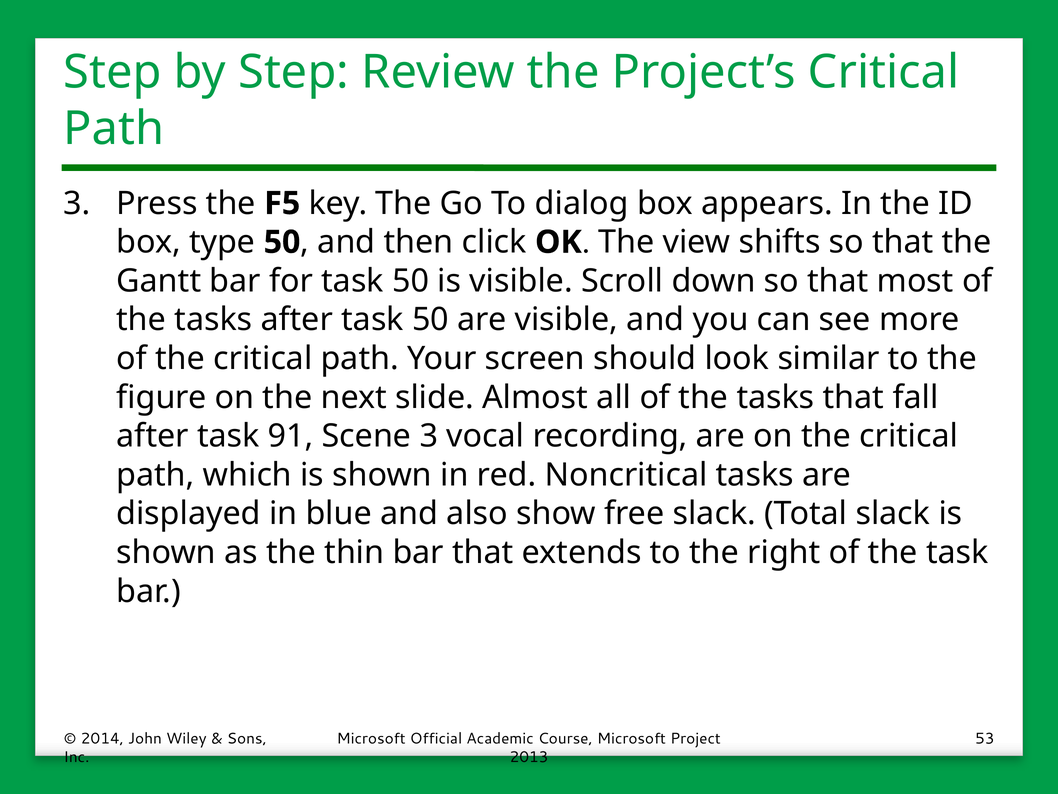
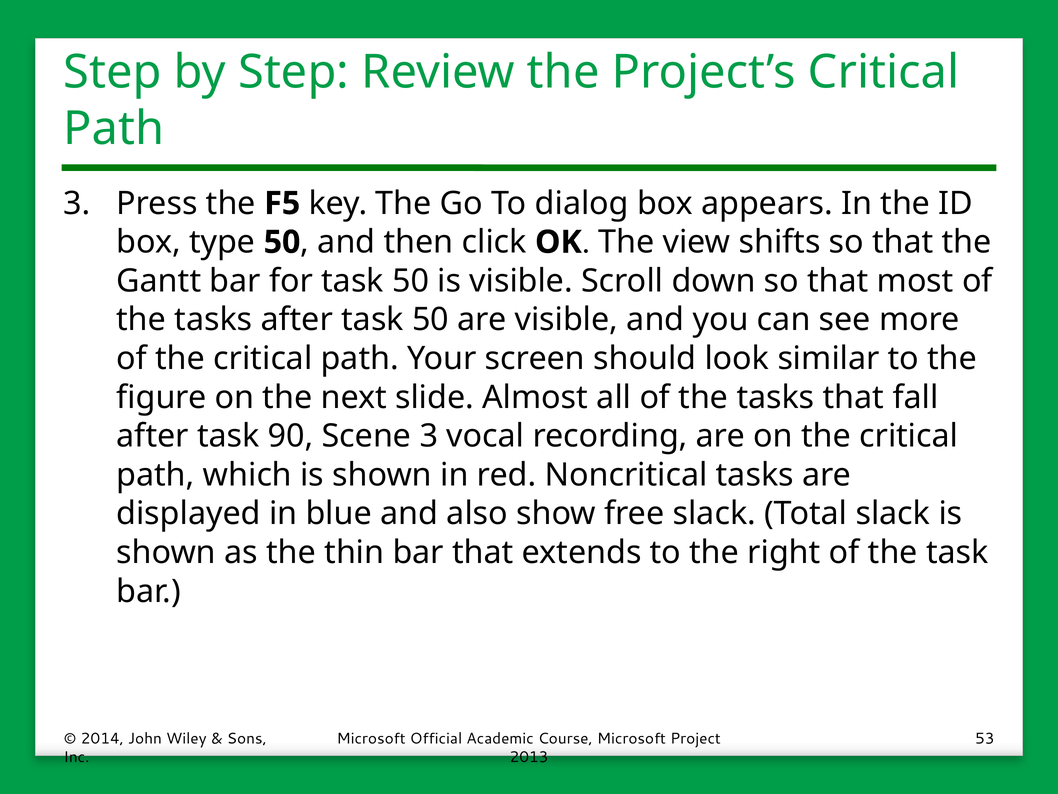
91: 91 -> 90
